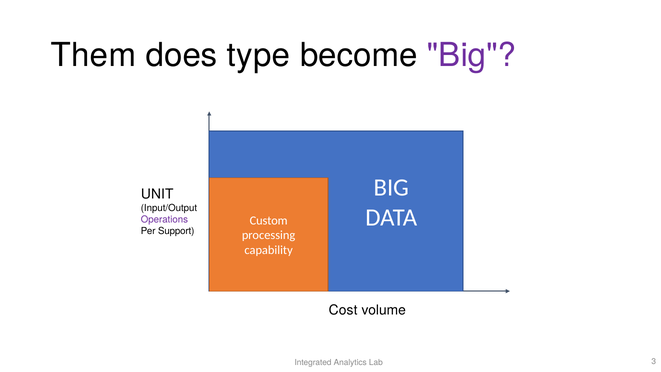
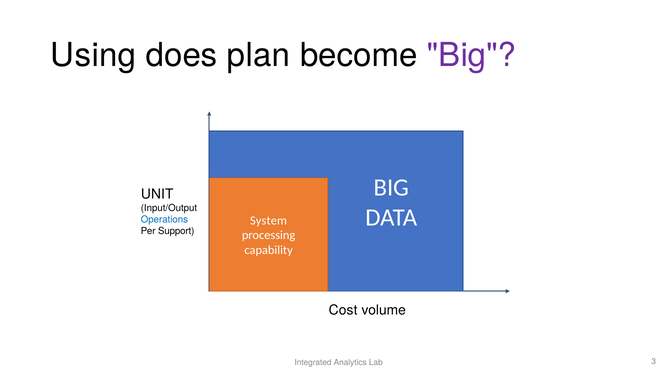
Them: Them -> Using
type: type -> plan
Custom: Custom -> System
Operations colour: purple -> blue
